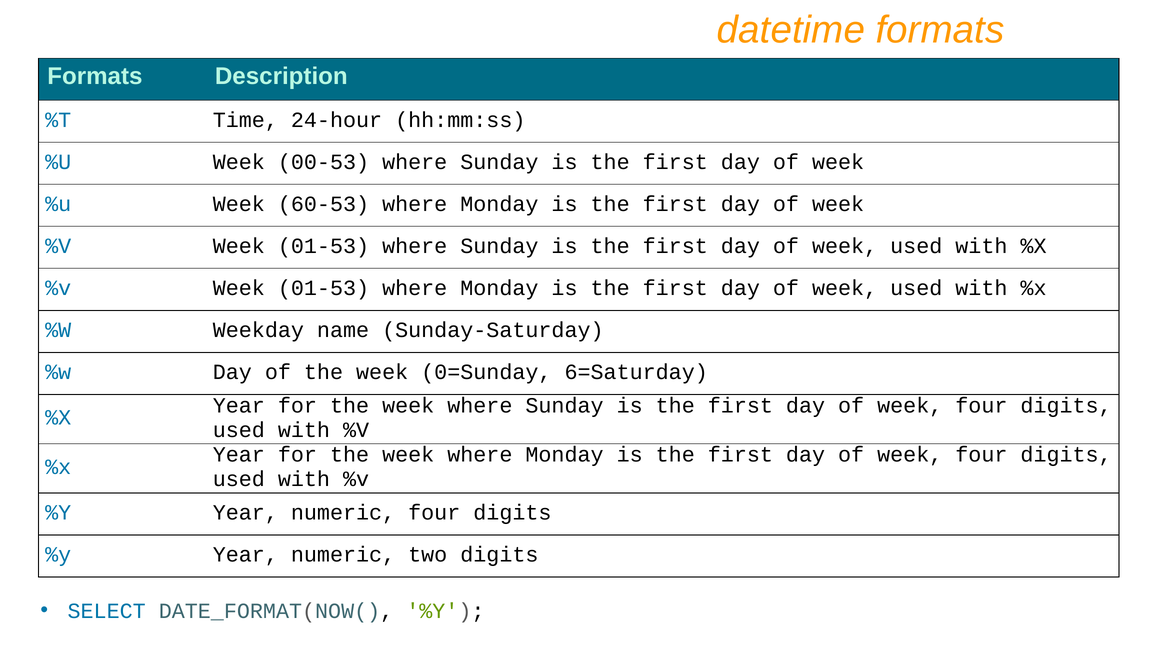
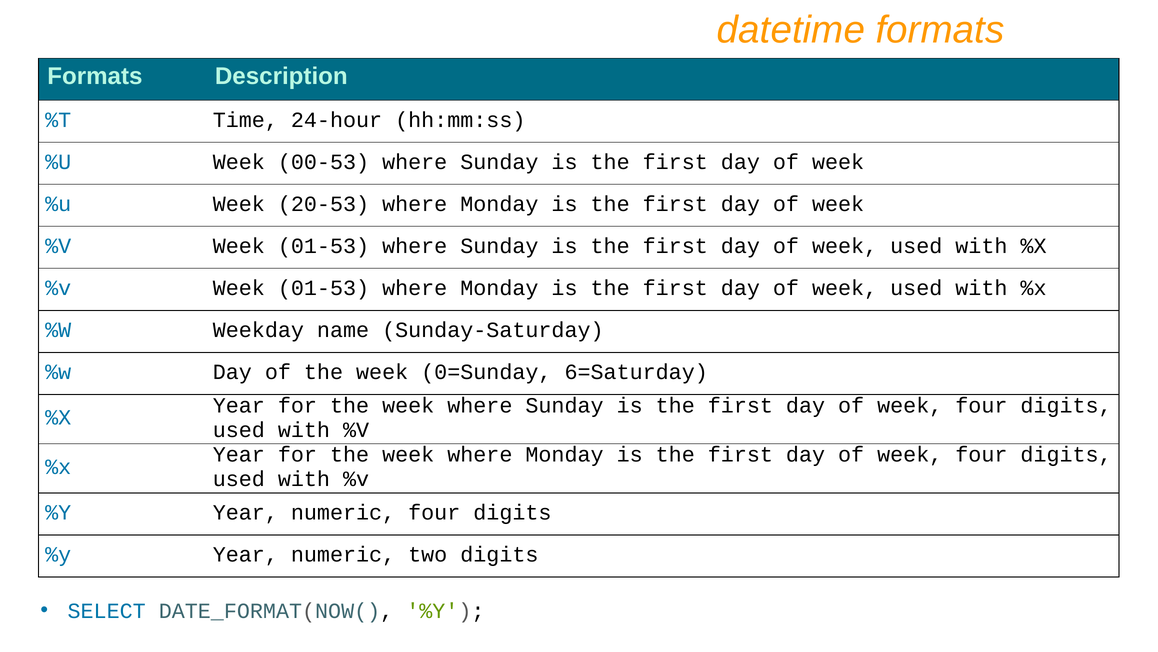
60-53: 60-53 -> 20-53
